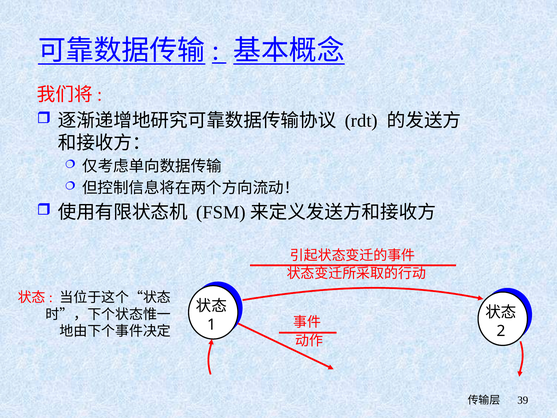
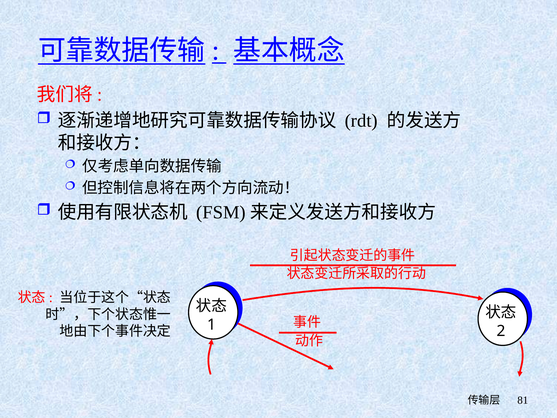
39: 39 -> 81
